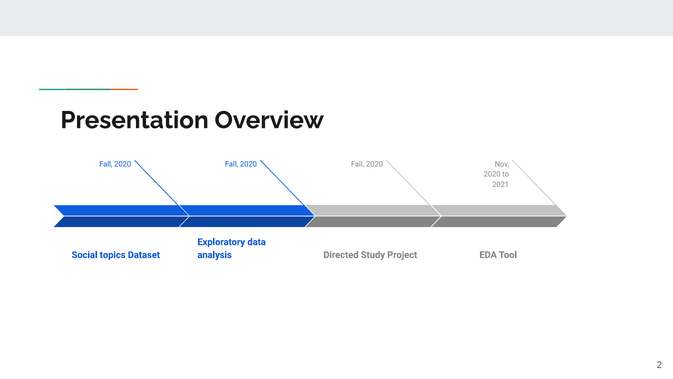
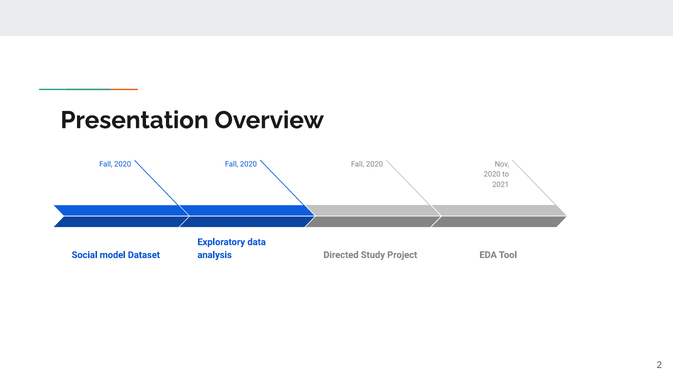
topics: topics -> model
